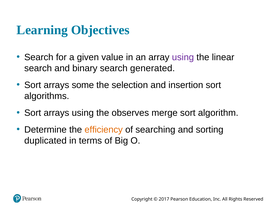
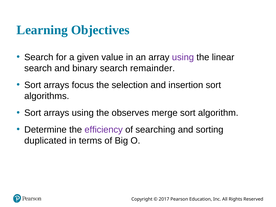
generated: generated -> remainder
some: some -> focus
efficiency colour: orange -> purple
